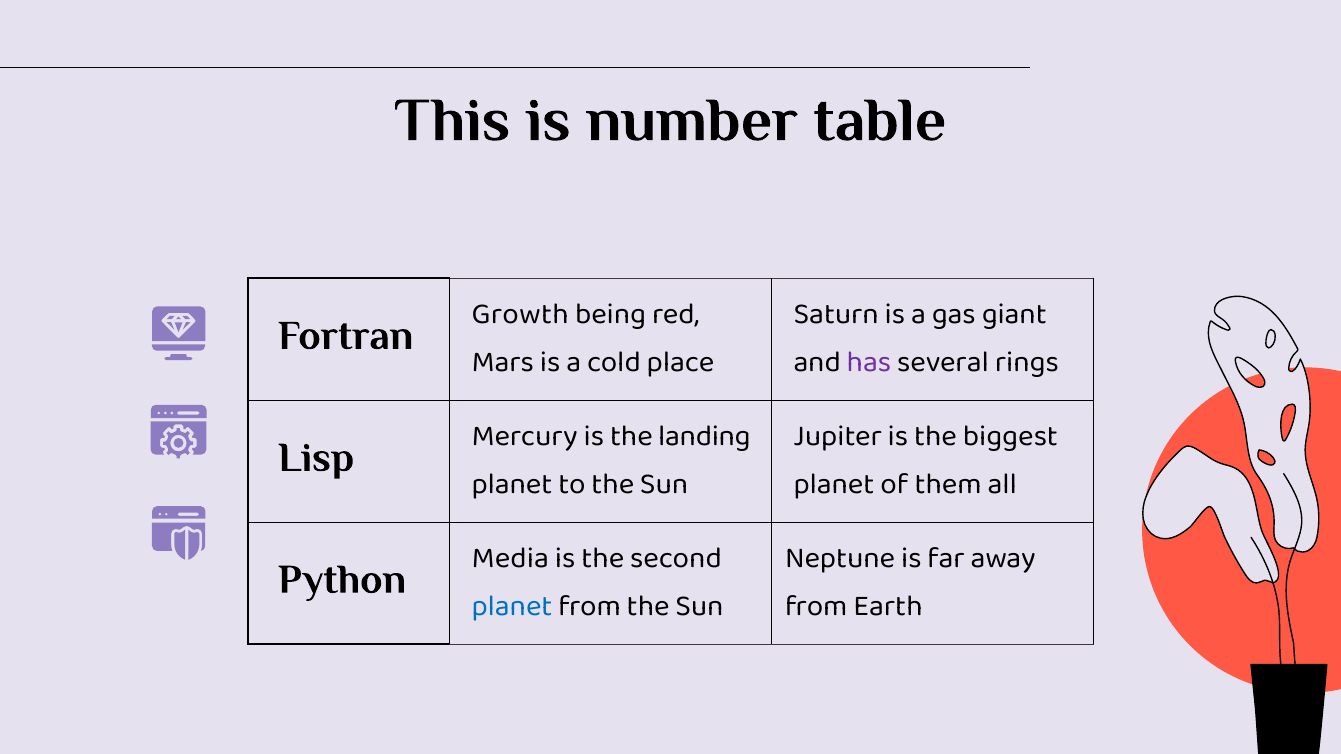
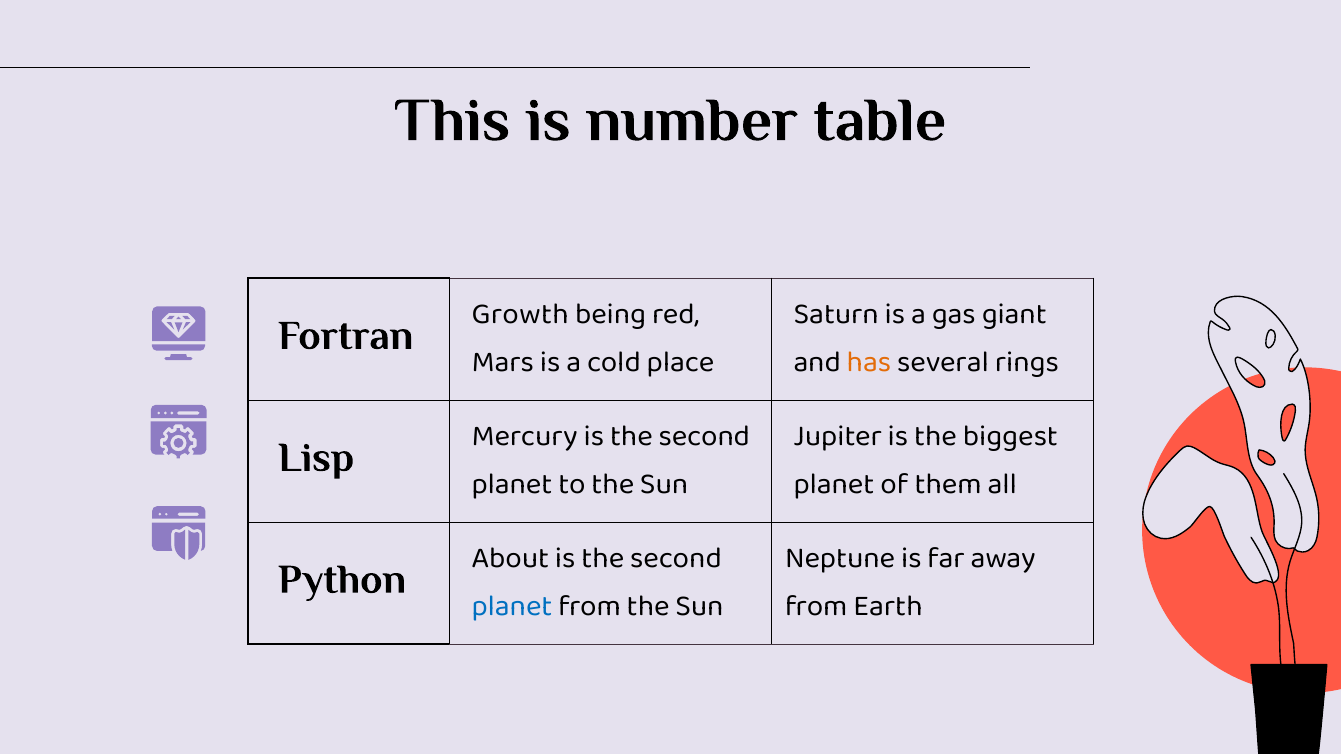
has colour: purple -> orange
Mercury is the landing: landing -> second
Media: Media -> About
